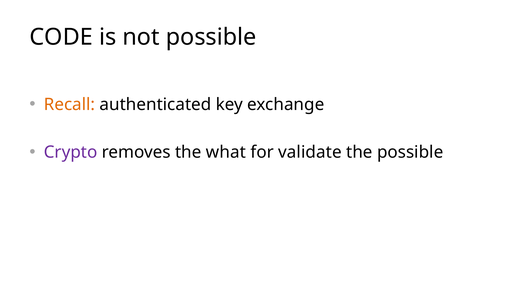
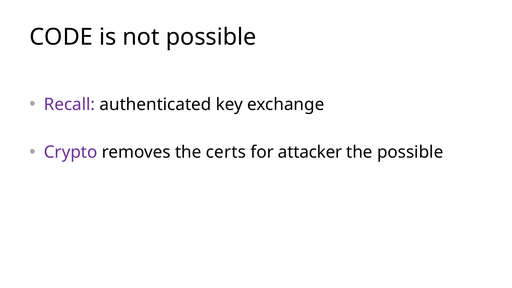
Recall colour: orange -> purple
what: what -> certs
validate: validate -> attacker
